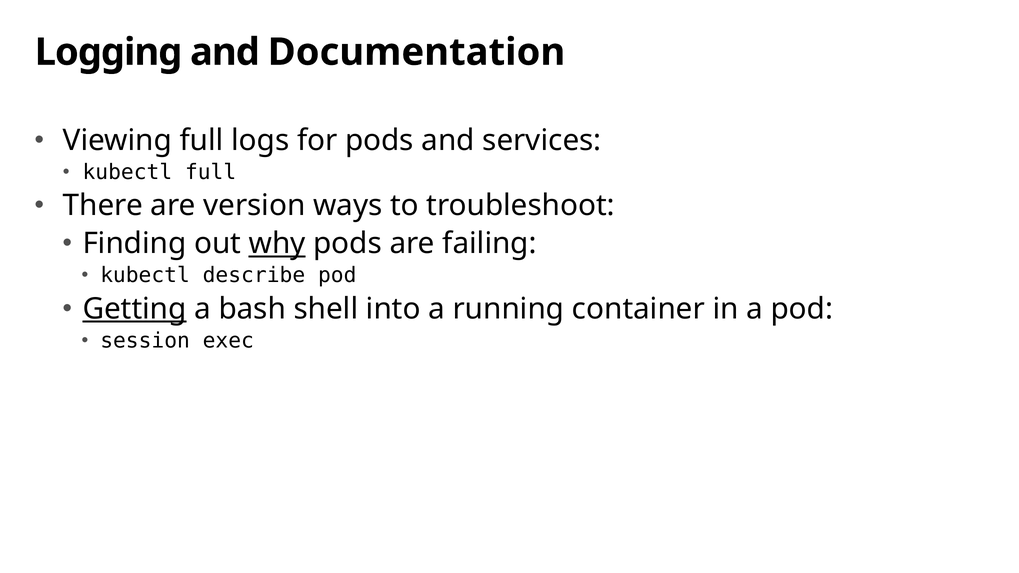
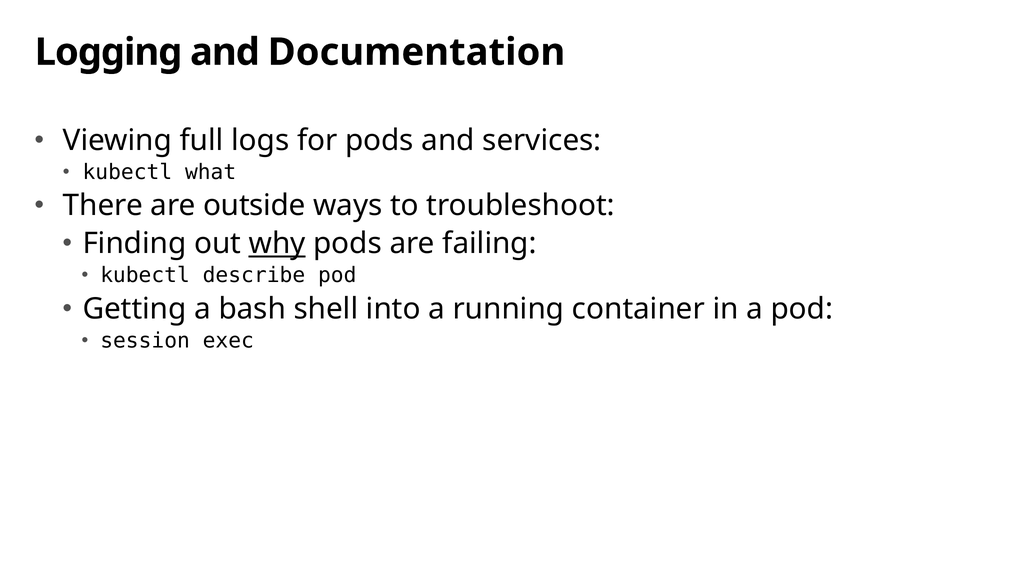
kubectl full: full -> what
version: version -> outside
Getting underline: present -> none
